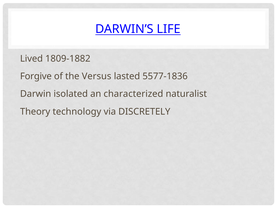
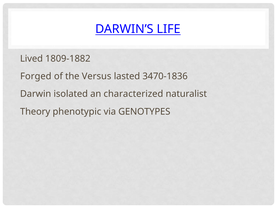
Forgive: Forgive -> Forged
5577-1836: 5577-1836 -> 3470-1836
technology: technology -> phenotypic
DISCRETELY: DISCRETELY -> GENOTYPES
